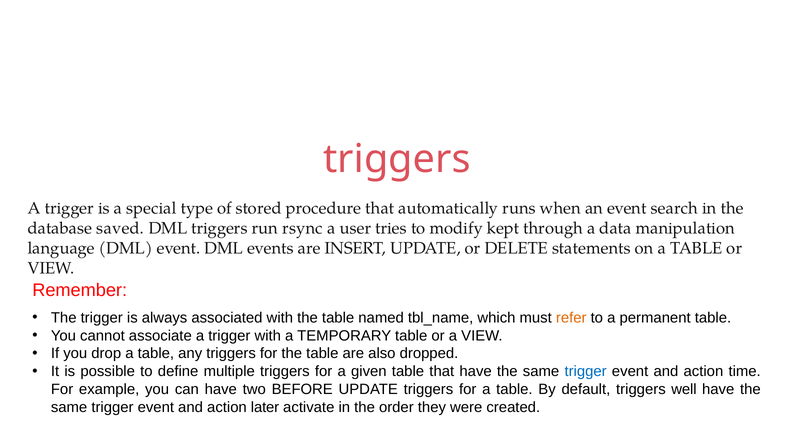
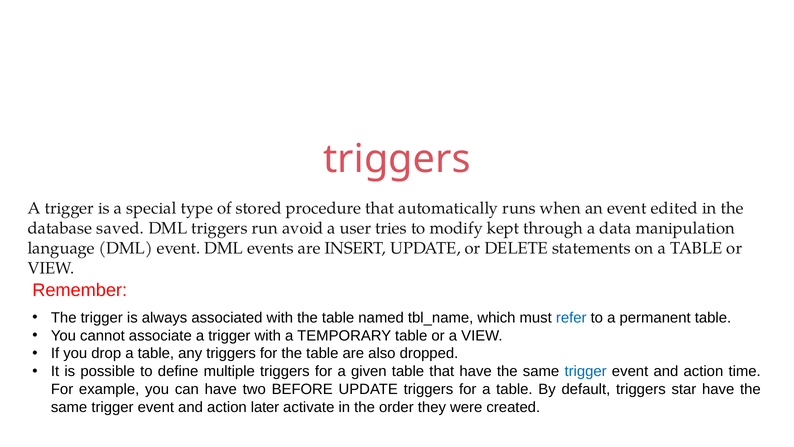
search: search -> edited
rsync: rsync -> avoid
refer colour: orange -> blue
well: well -> star
